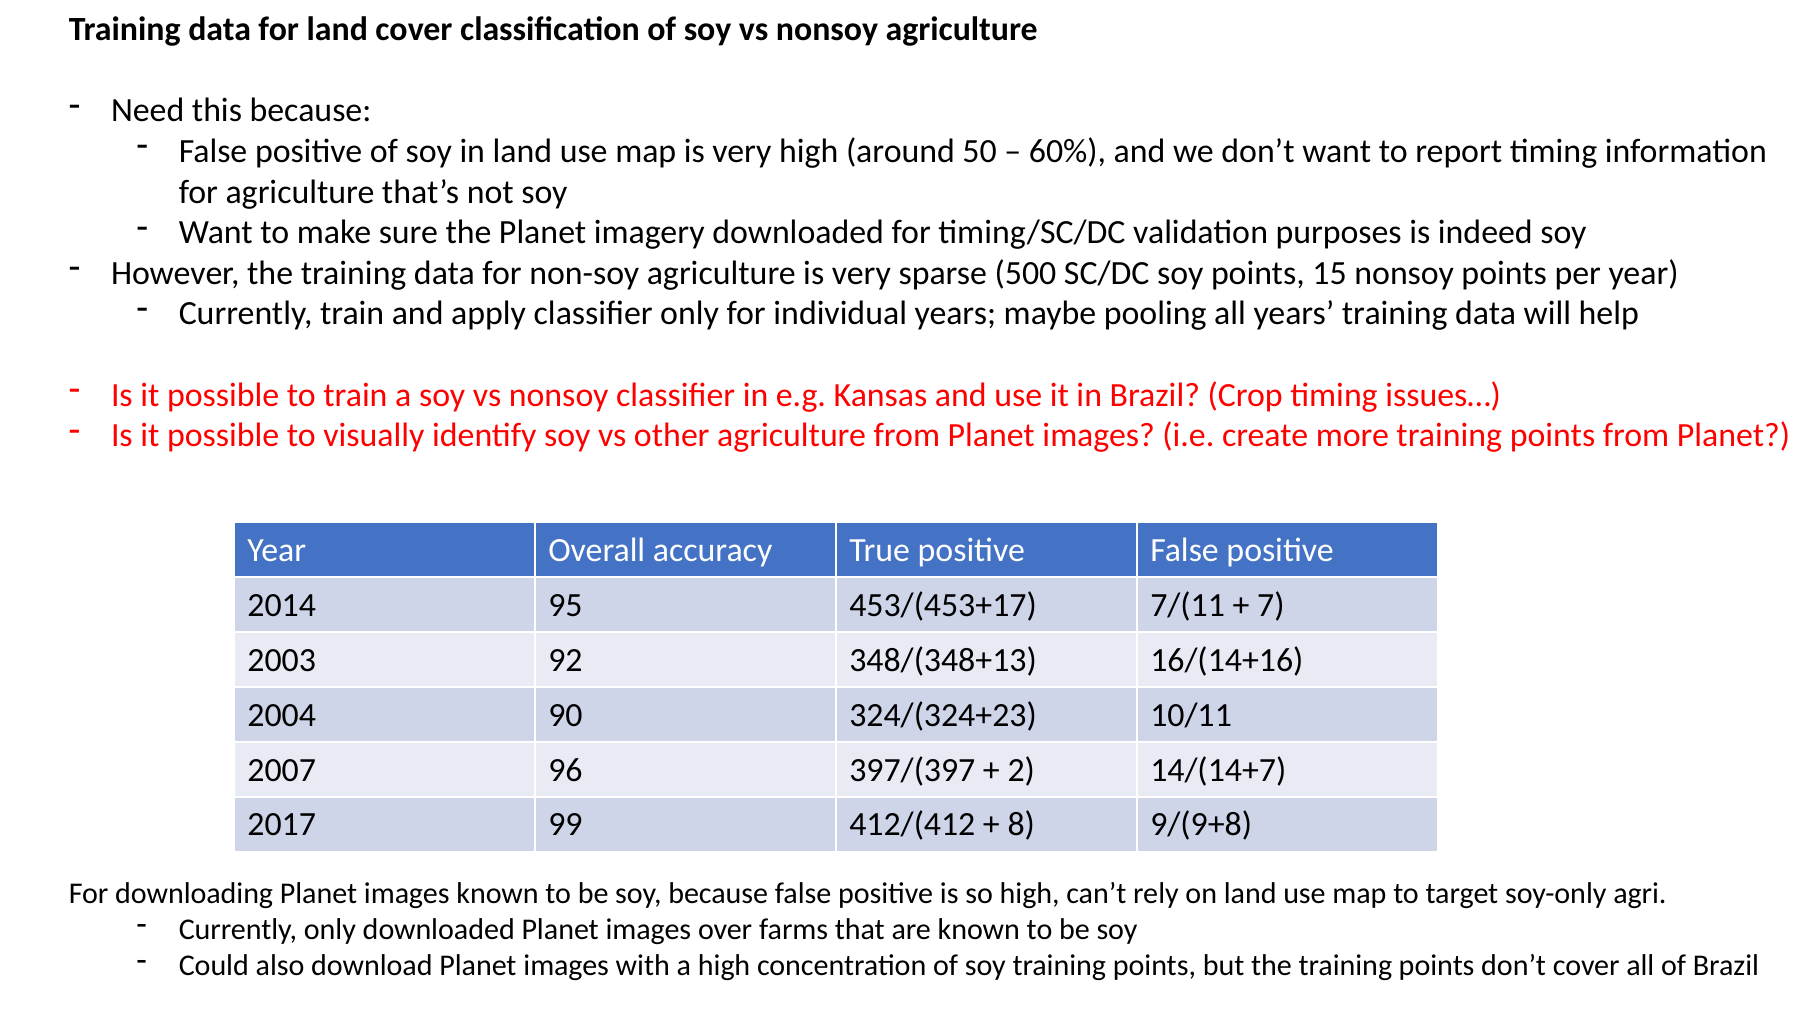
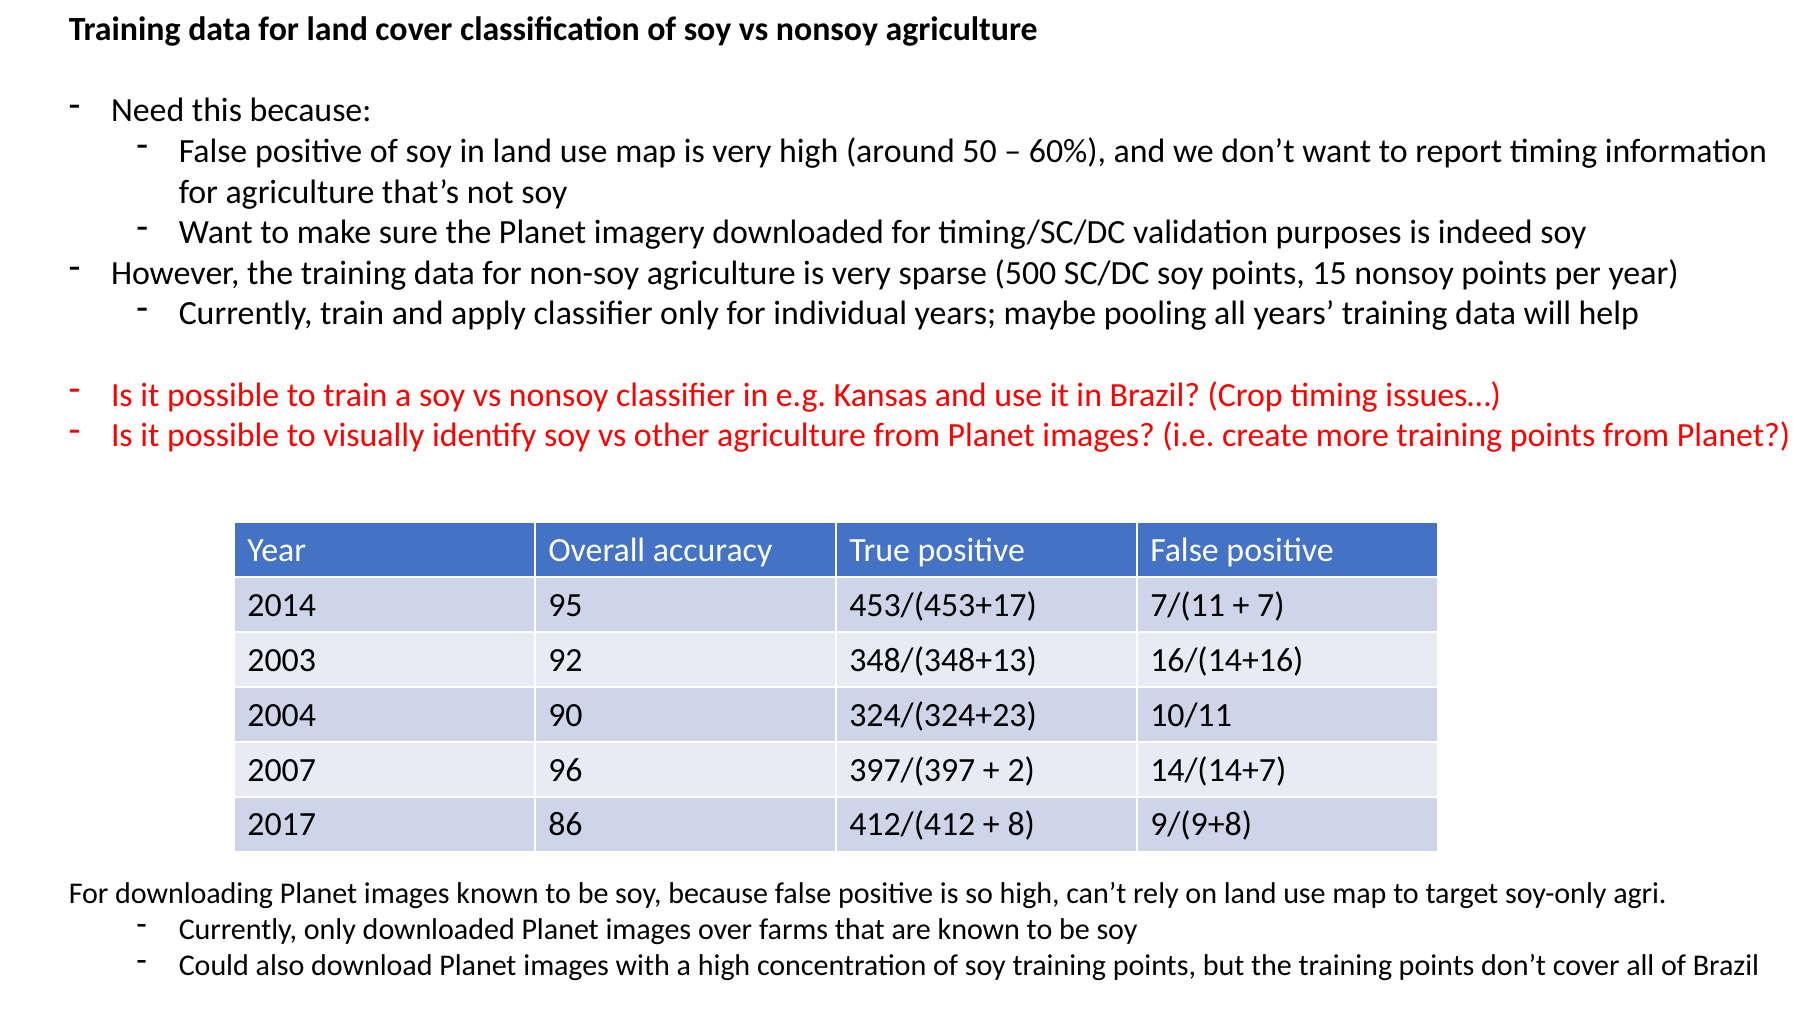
99: 99 -> 86
